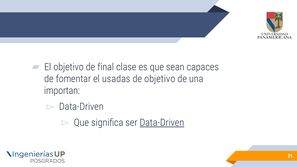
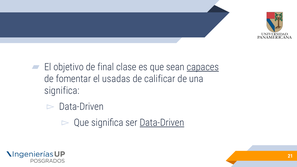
capaces underline: none -> present
de objetivo: objetivo -> calificar
importan at (62, 91): importan -> significa
